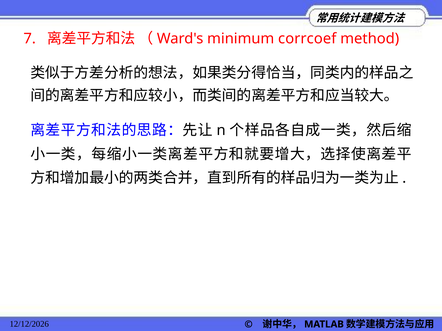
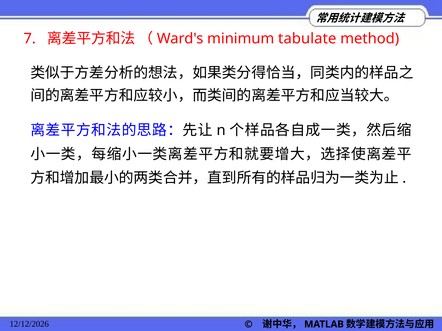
corrcoef: corrcoef -> tabulate
